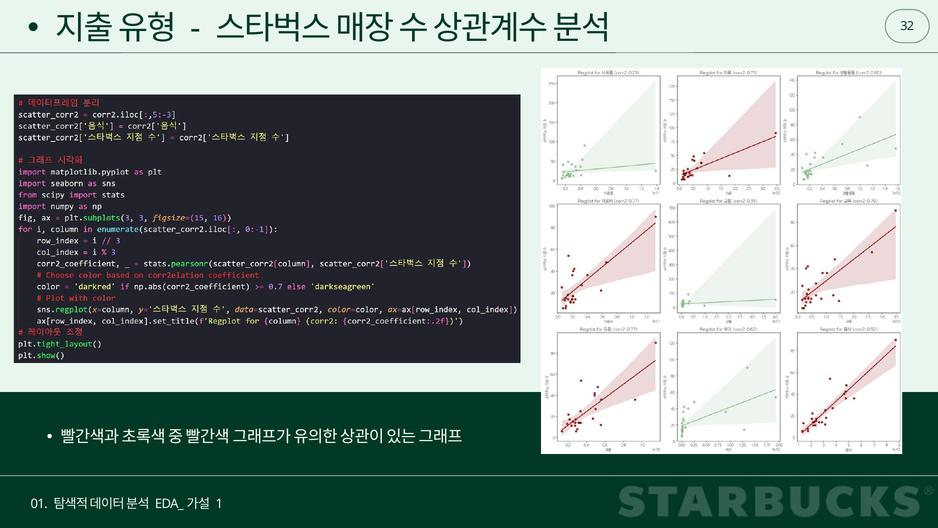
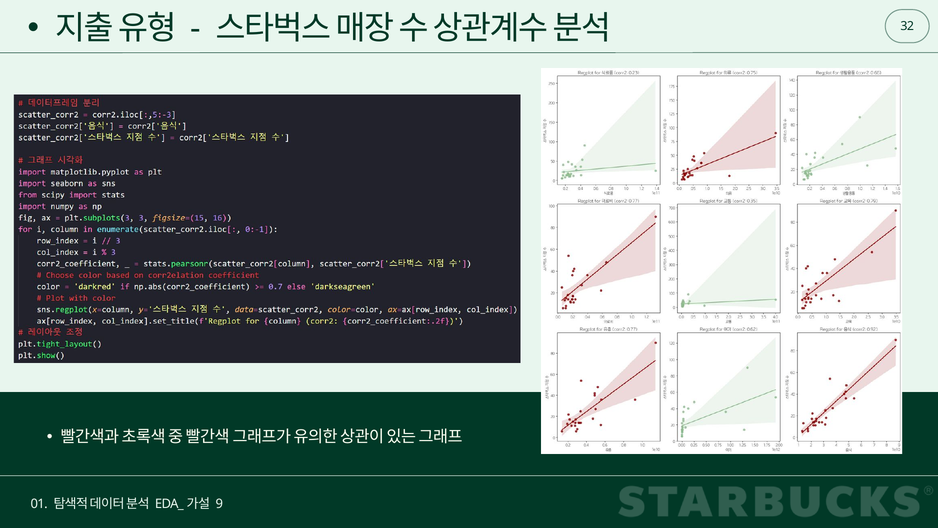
1: 1 -> 9
